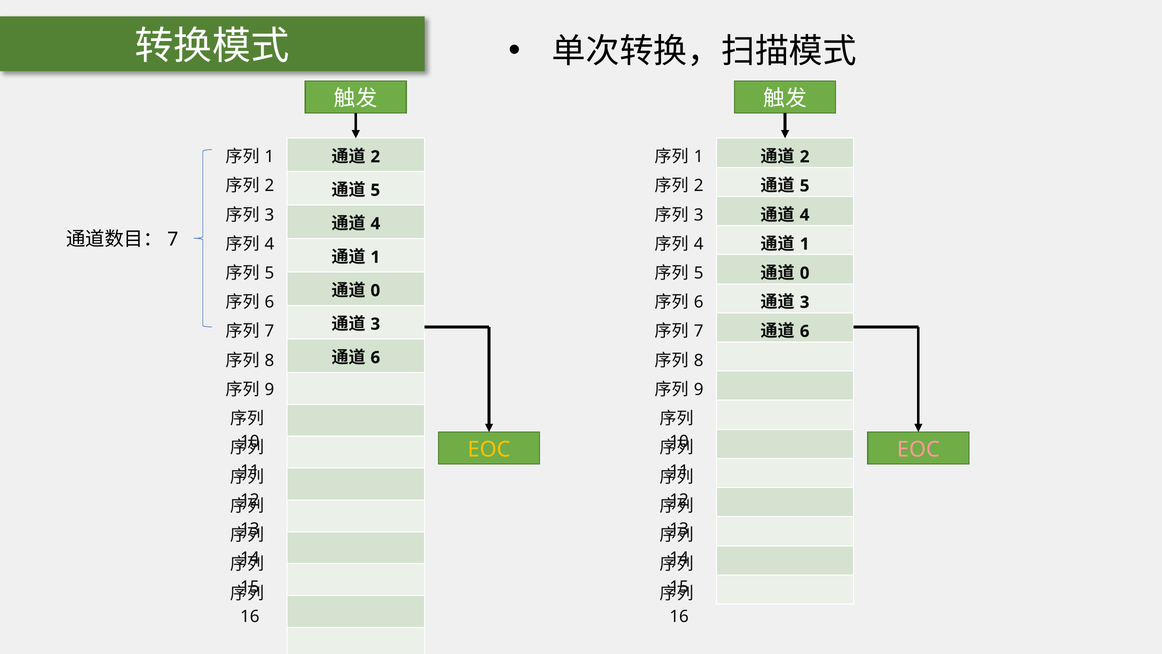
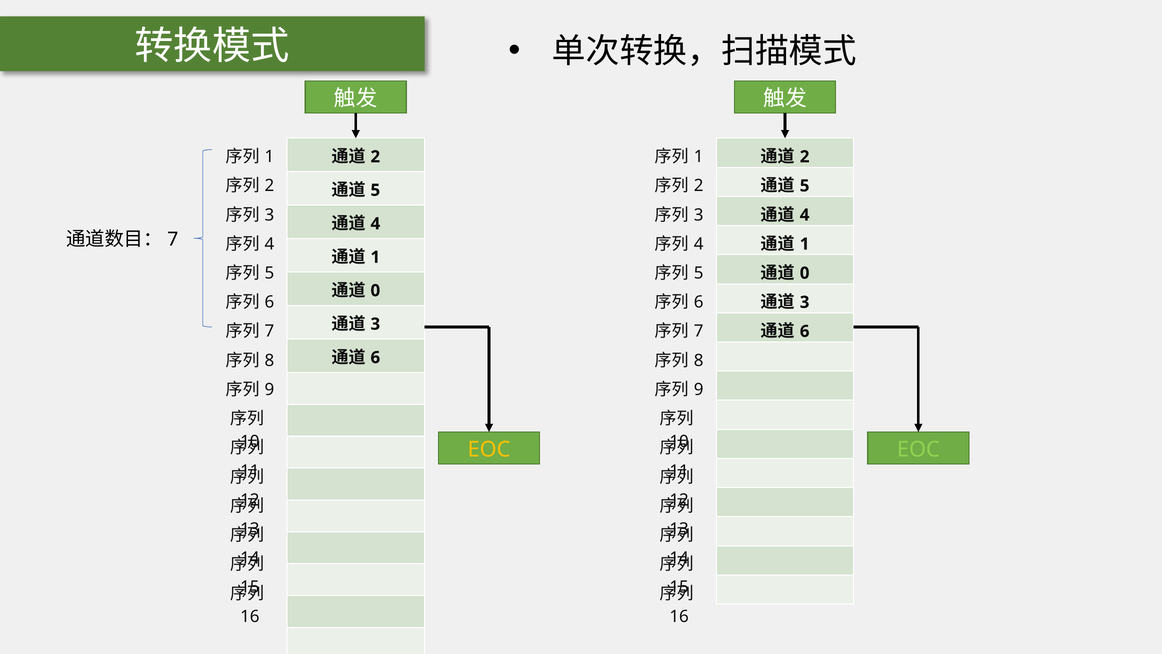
EOC at (918, 449) colour: pink -> light green
